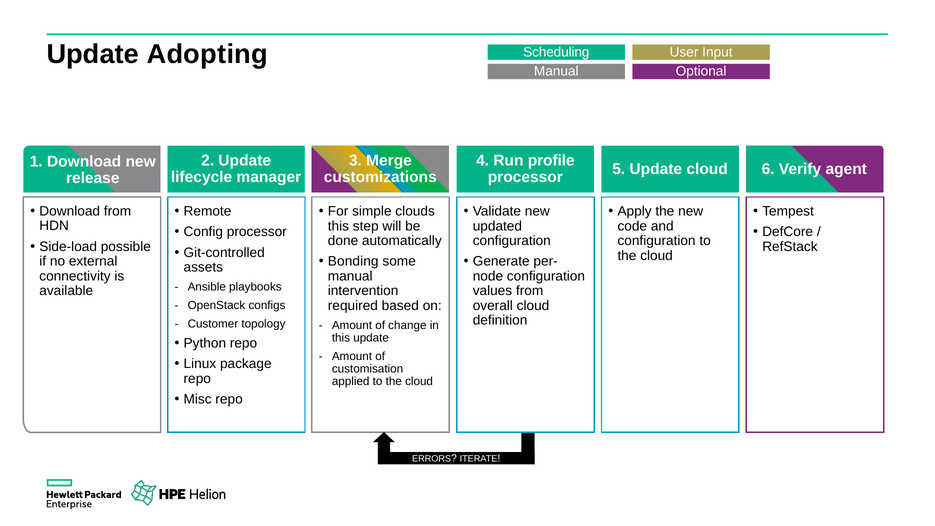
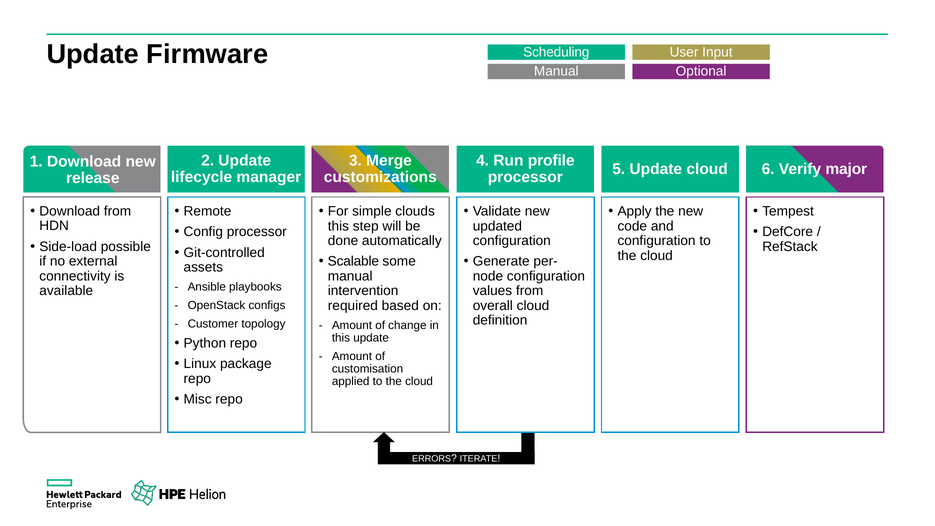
Adopting: Adopting -> Firmware
agent: agent -> major
Bonding: Bonding -> Scalable
